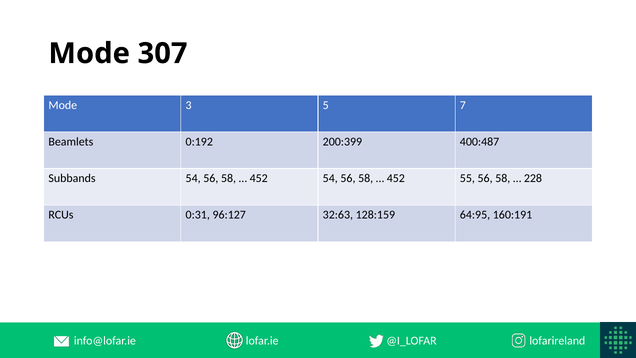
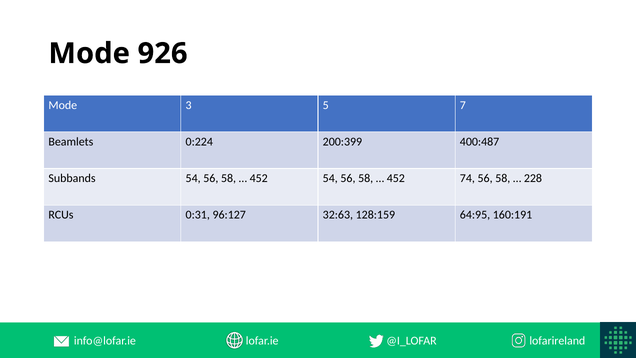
307: 307 -> 926
0:192: 0:192 -> 0:224
55: 55 -> 74
